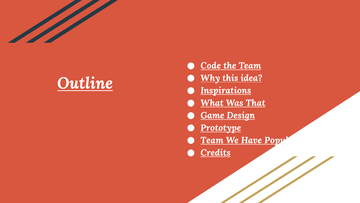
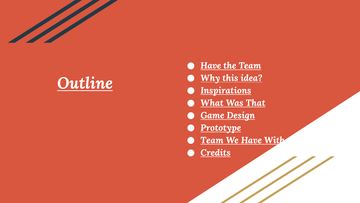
Code at (211, 65): Code -> Have
Popular: Popular -> Without
